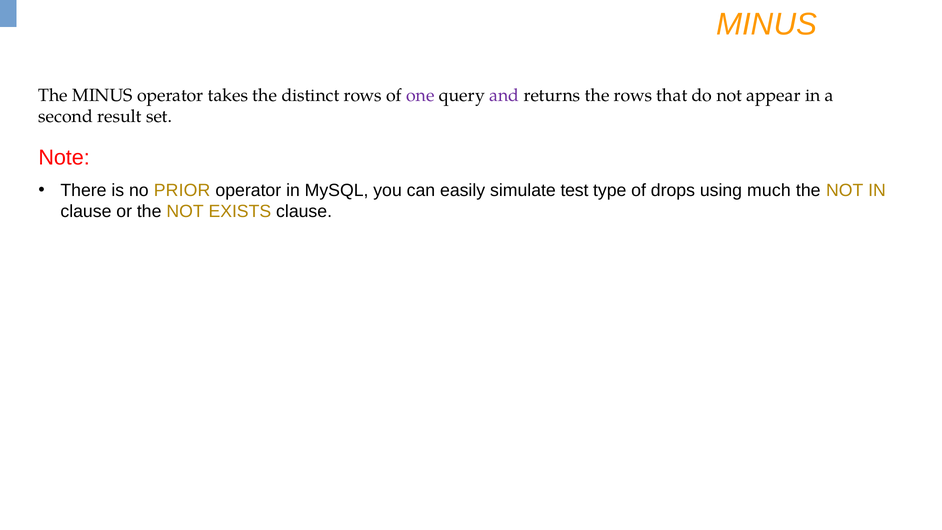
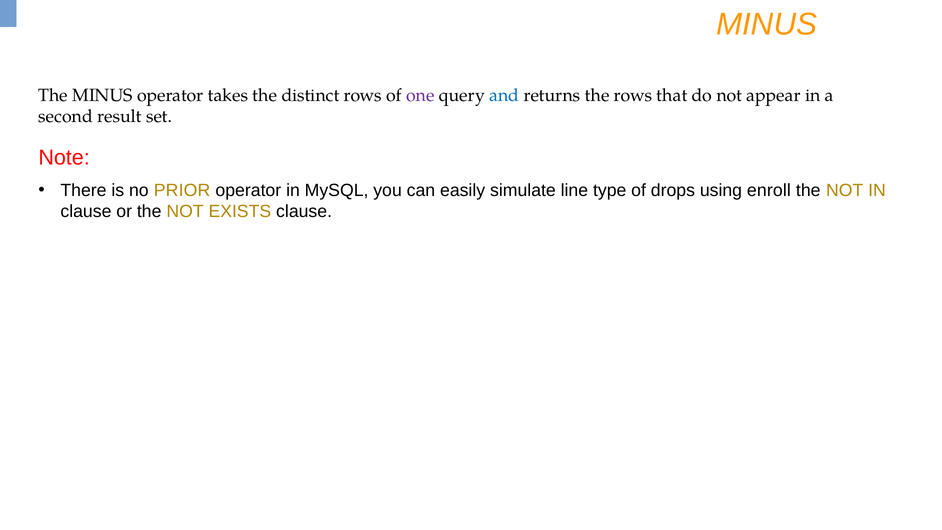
and colour: purple -> blue
test: test -> line
much: much -> enroll
